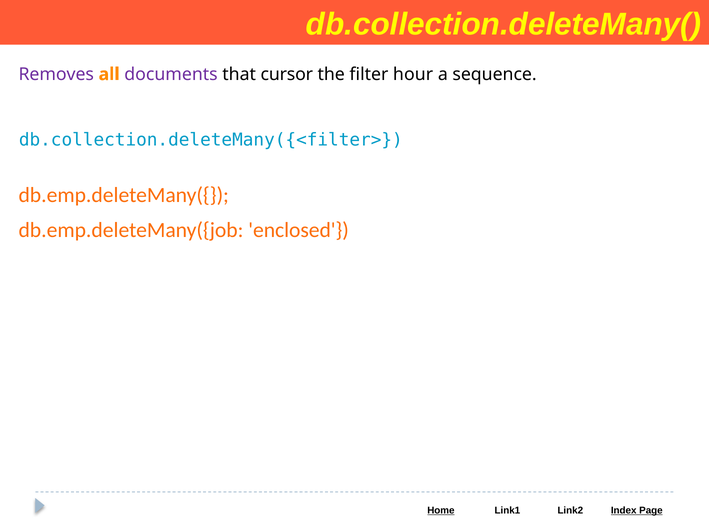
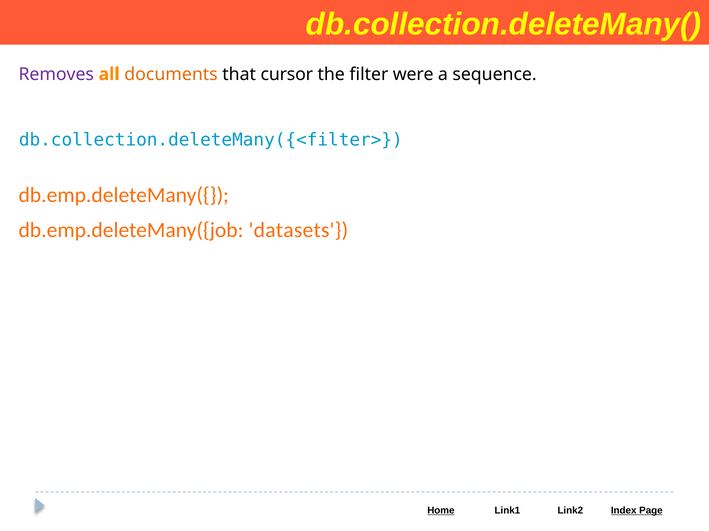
documents colour: purple -> orange
hour: hour -> were
enclosed: enclosed -> datasets
